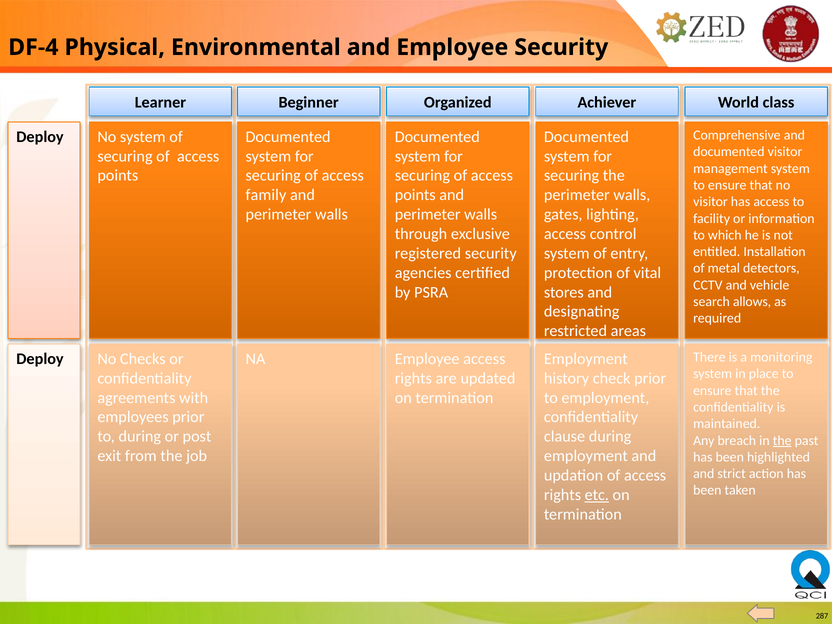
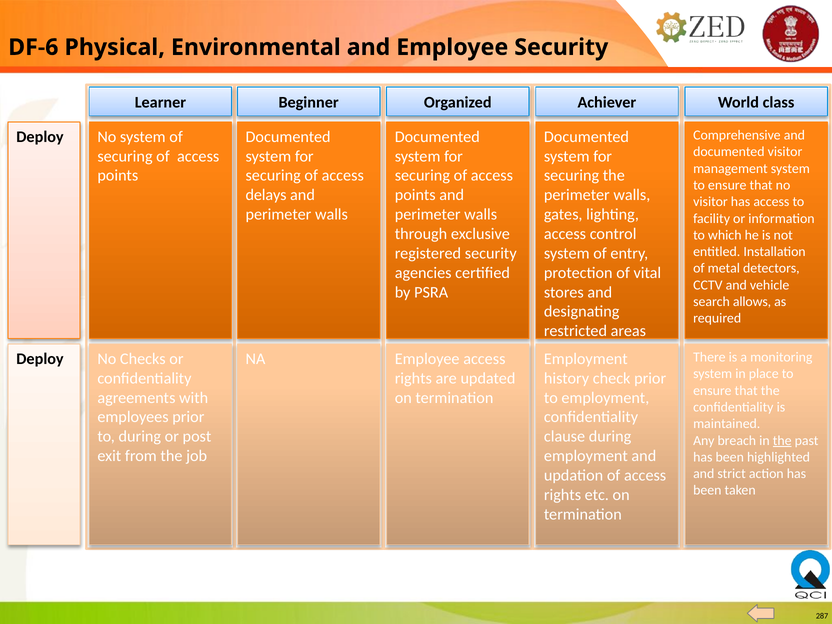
DF-4: DF-4 -> DF-6
family: family -> delays
etc underline: present -> none
